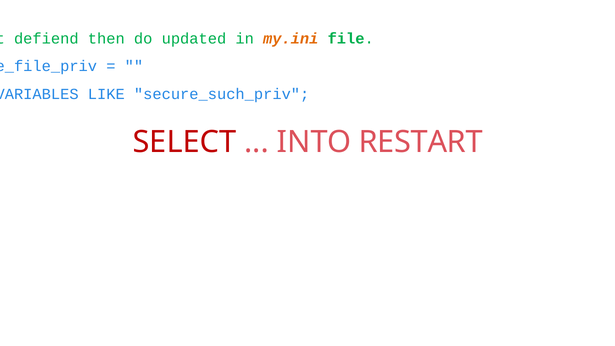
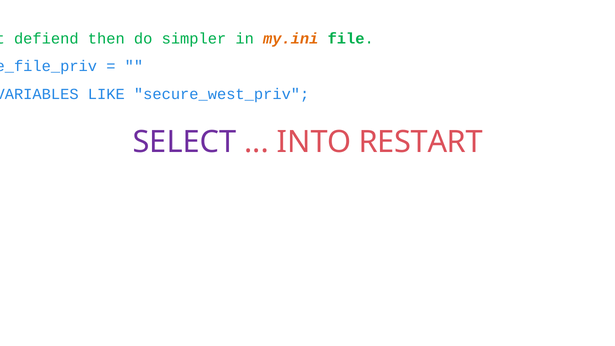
updated: updated -> simpler
secure_such_priv: secure_such_priv -> secure_west_priv
SELECT colour: red -> purple
